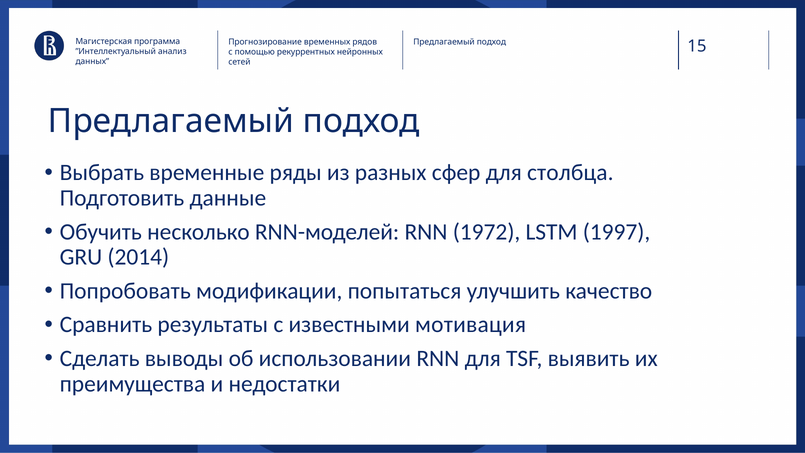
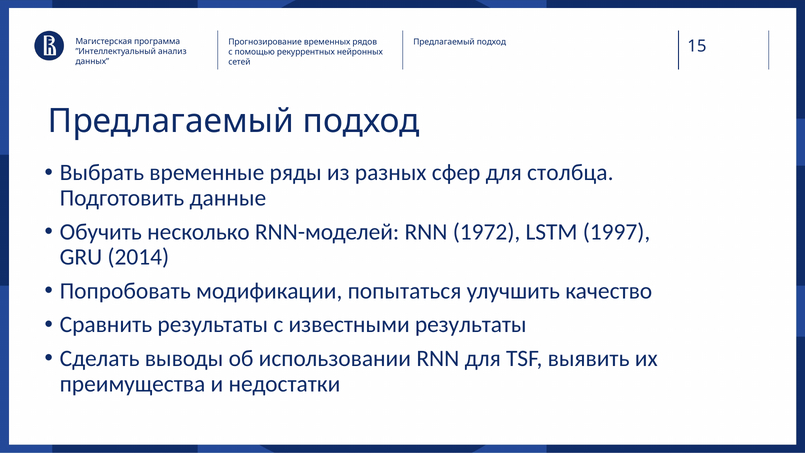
известными мотивация: мотивация -> результаты
